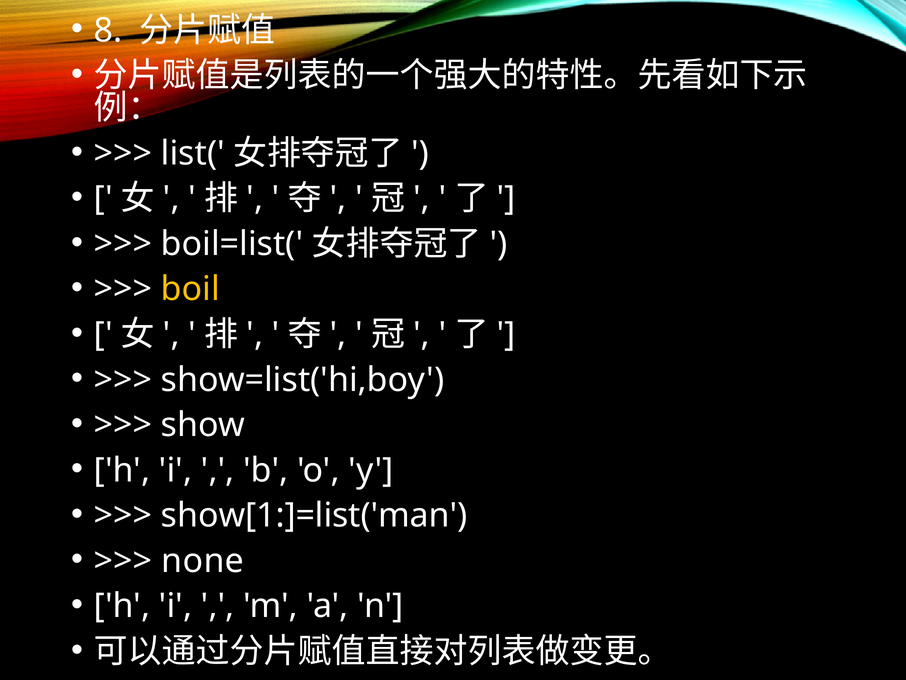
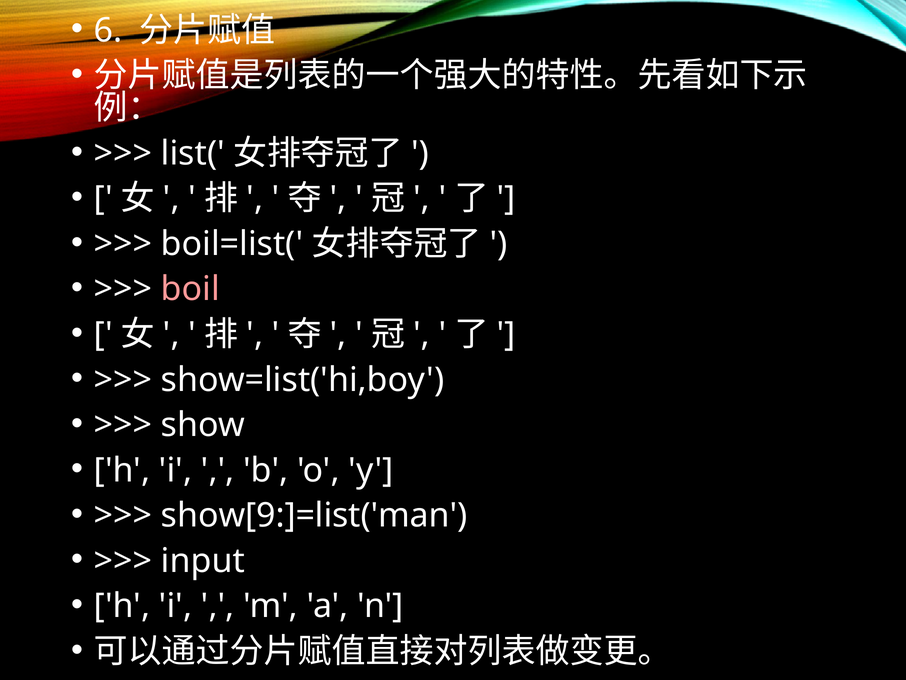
8: 8 -> 6
boil colour: yellow -> pink
show[1:]=list('man: show[1:]=list('man -> show[9:]=list('man
none: none -> input
